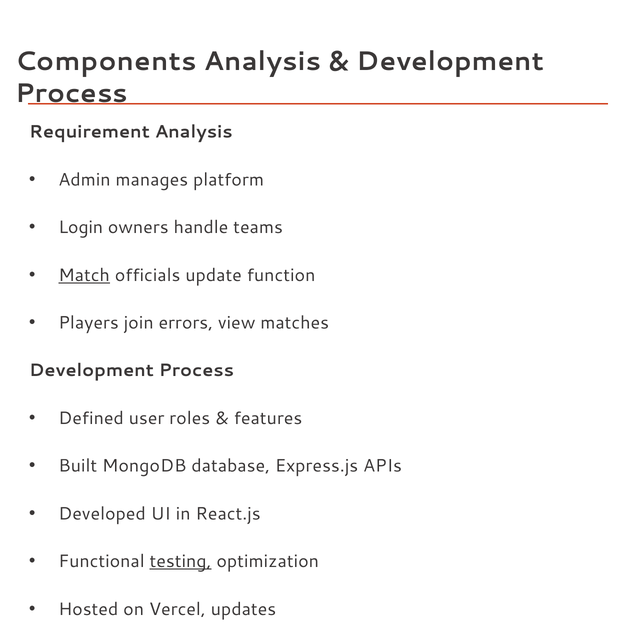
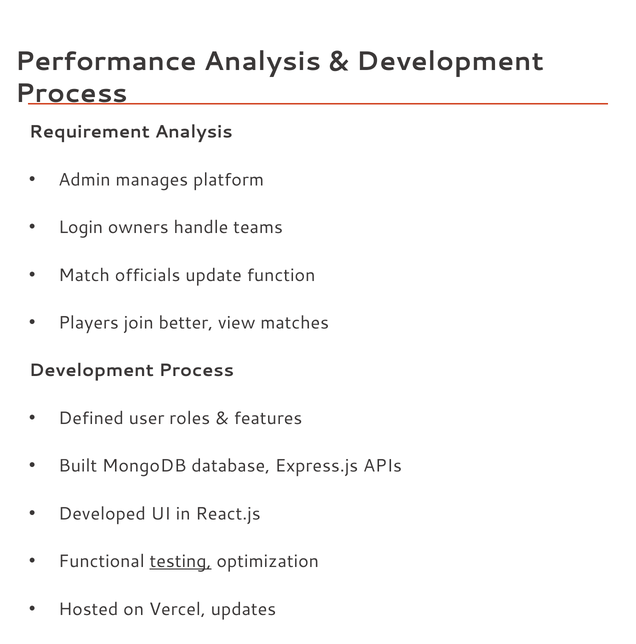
Components: Components -> Performance
Match underline: present -> none
errors: errors -> better
